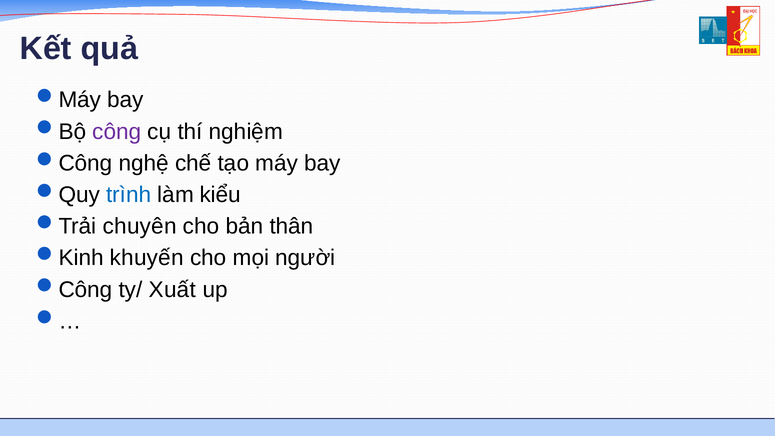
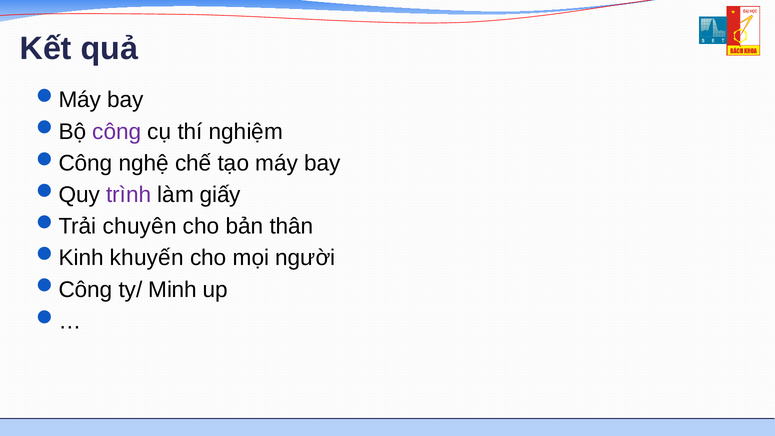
trình colour: blue -> purple
kiểu: kiểu -> giấy
Xuất: Xuất -> Minh
